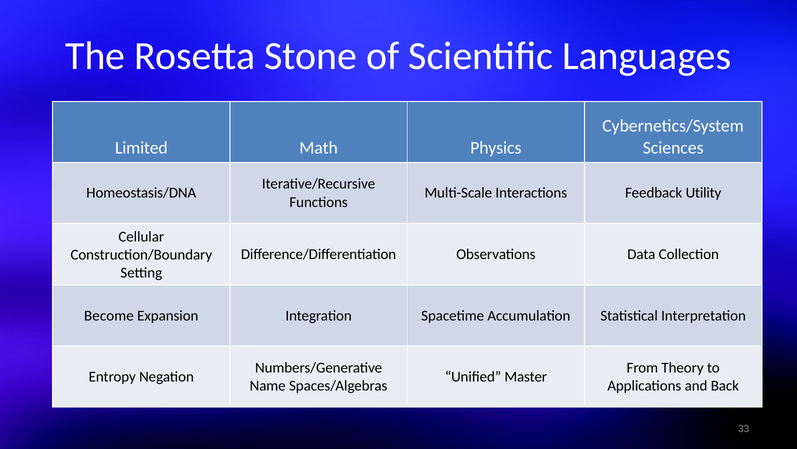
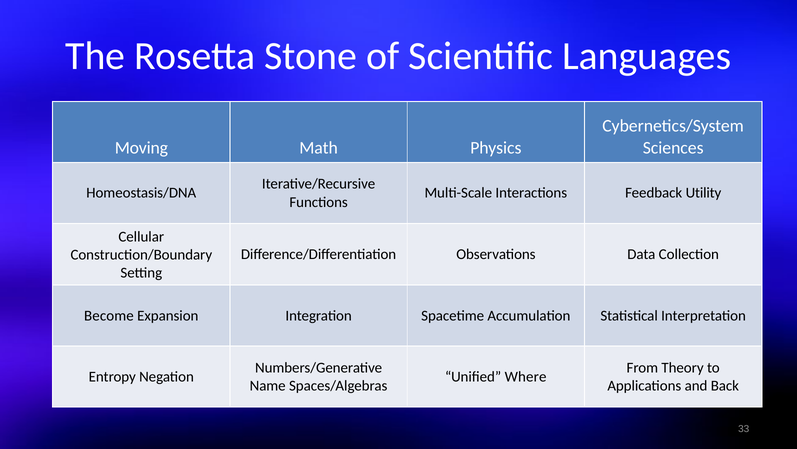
Limited: Limited -> Moving
Master: Master -> Where
